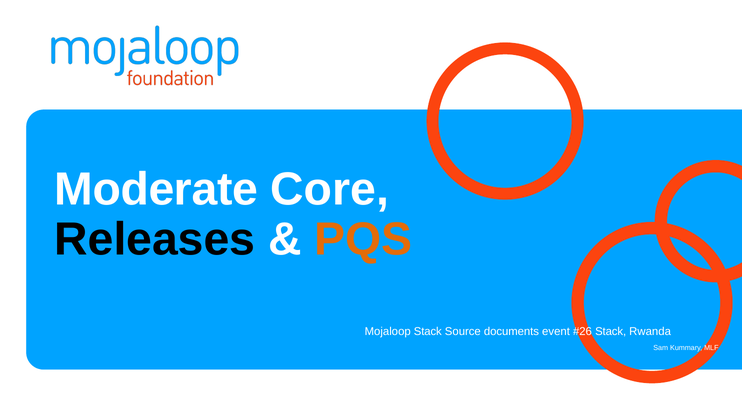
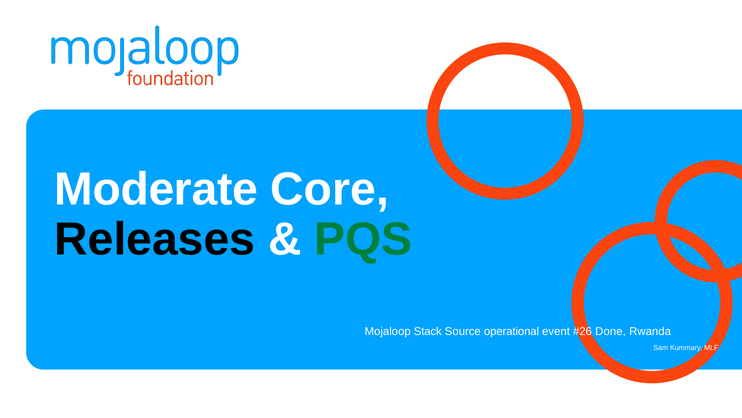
PQS colour: orange -> green
documents: documents -> operational
Stack at (611, 331): Stack -> Done
